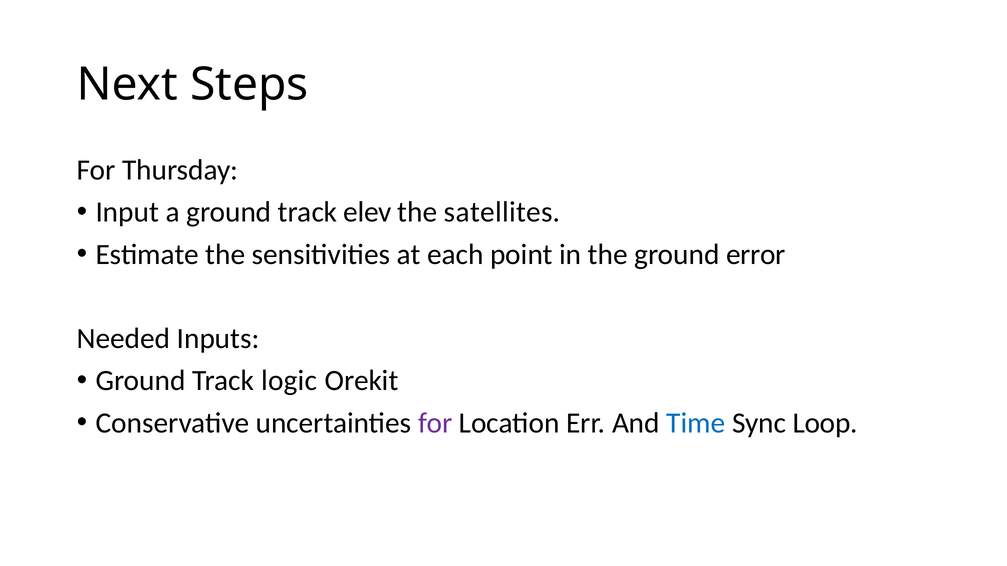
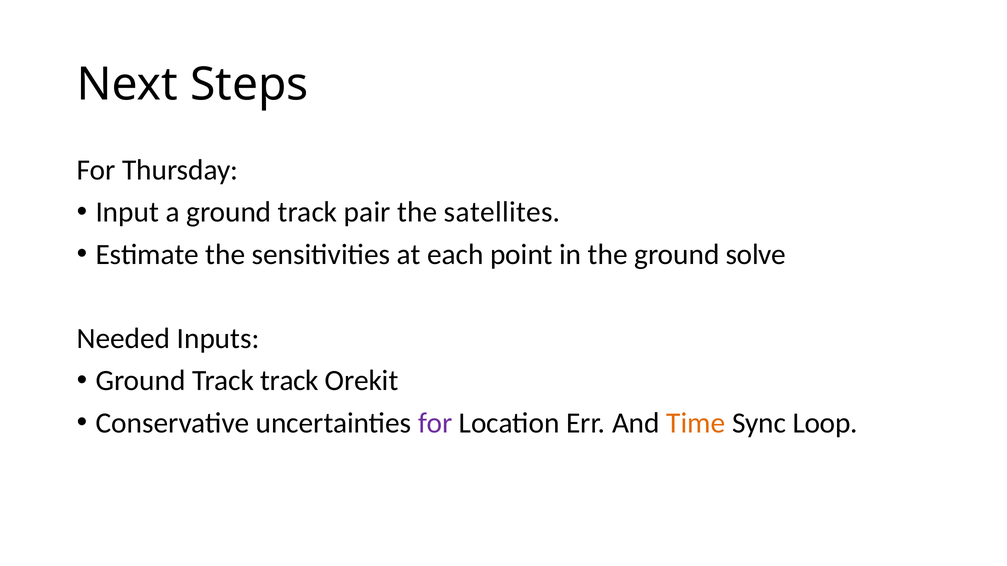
elev: elev -> pair
error: error -> solve
Track logic: logic -> track
Time colour: blue -> orange
